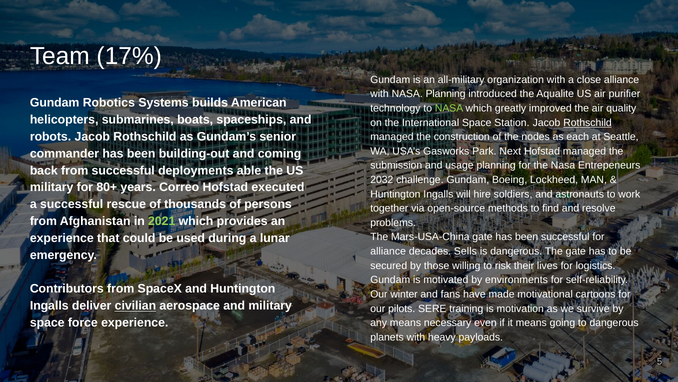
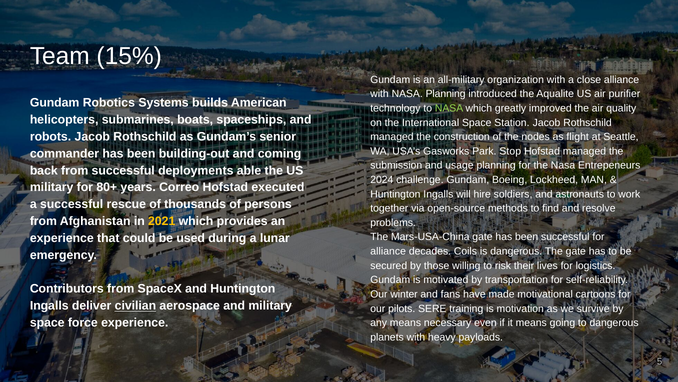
17%: 17% -> 15%
Rothschild at (587, 122) underline: present -> none
each: each -> flight
Next: Next -> Stop
2032: 2032 -> 2024
2021 colour: light green -> yellow
Sells: Sells -> Coils
environments: environments -> transportation
